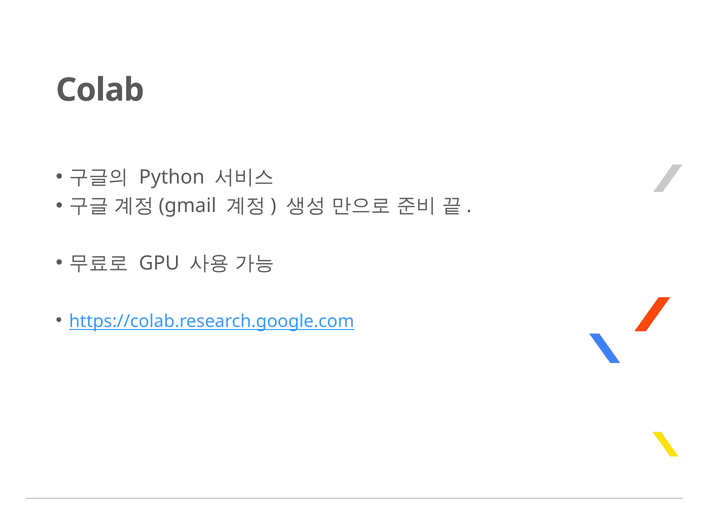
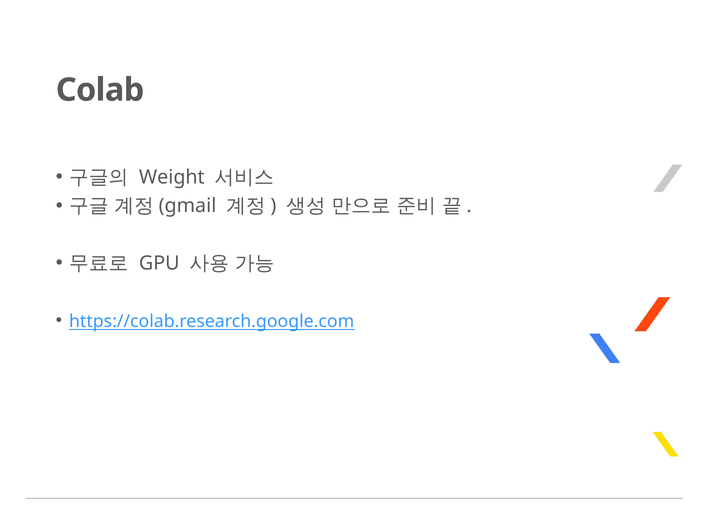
Python: Python -> Weight
